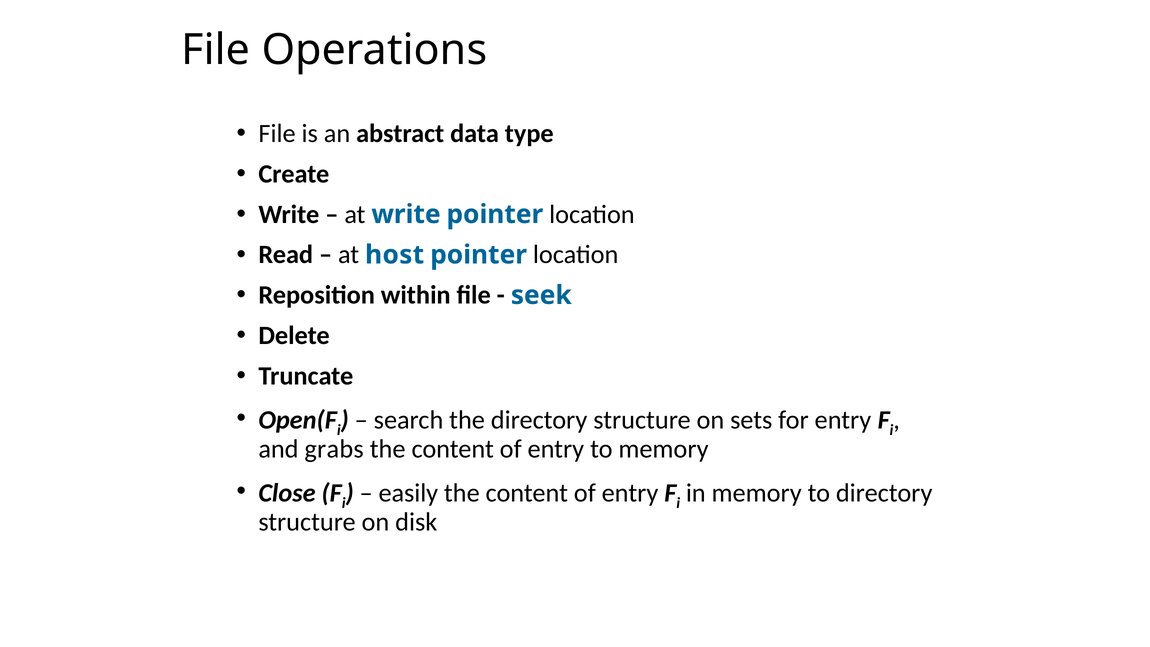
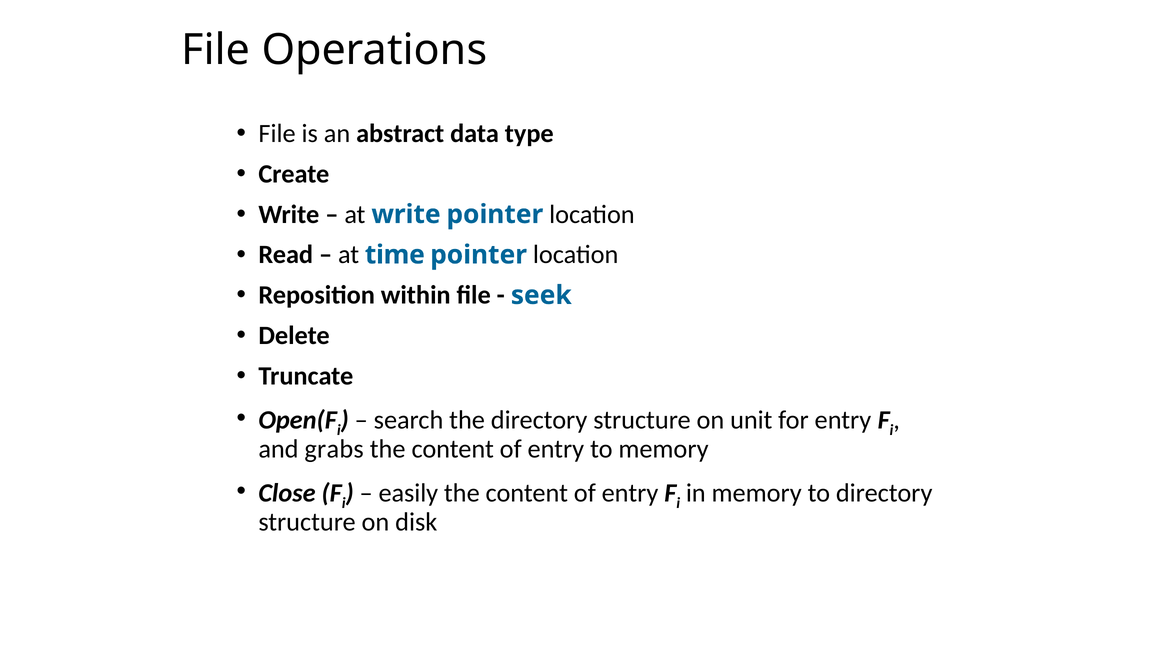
host: host -> time
sets: sets -> unit
